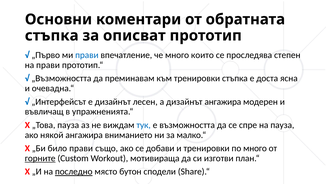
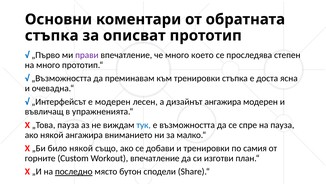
прави at (87, 55) colour: blue -> purple
които: които -> което
на прави: прави -> много
е дизайнът: дизайнът -> модерен
било прави: прави -> някой
по много: много -> самия
горните underline: present -> none
Workout мотивираща: мотивираща -> впечатление
